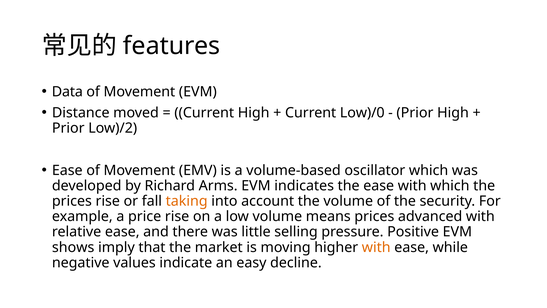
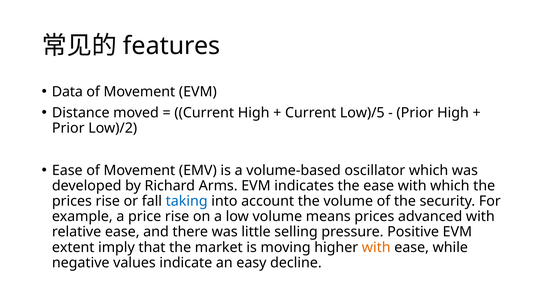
Low)/0: Low)/0 -> Low)/5
taking colour: orange -> blue
shows: shows -> extent
